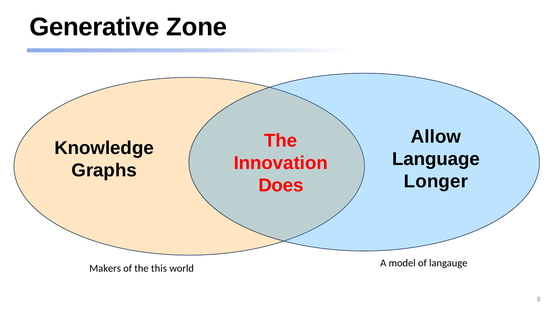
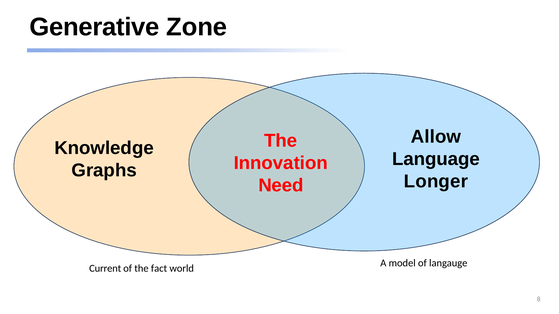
Does: Does -> Need
Makers: Makers -> Current
this: this -> fact
